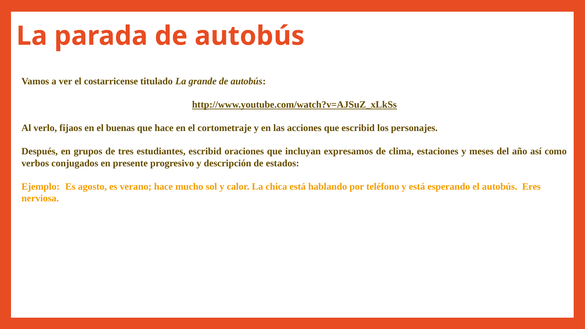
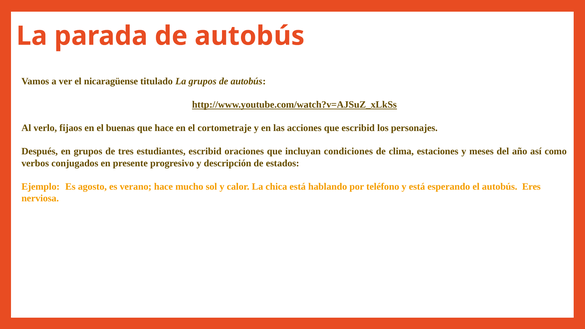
costarricense: costarricense -> nicaragüense
La grande: grande -> grupos
expresamos: expresamos -> condiciones
